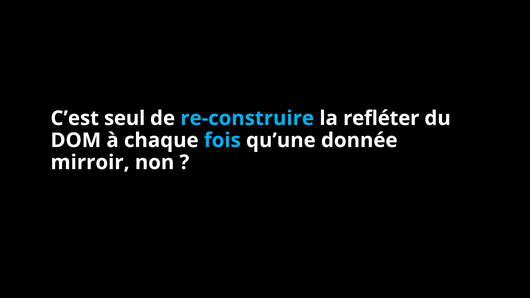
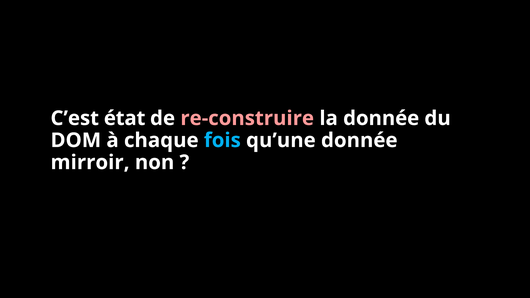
seul: seul -> état
re-construire colour: light blue -> pink
la refléter: refléter -> donnée
